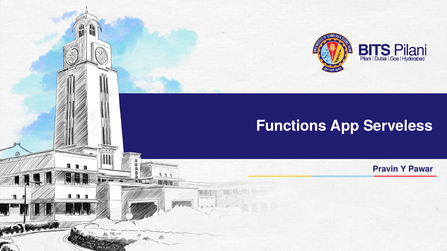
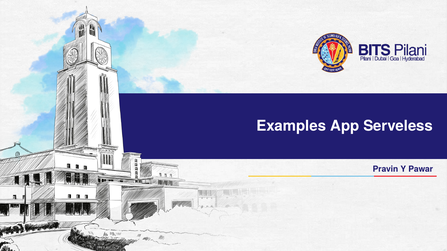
Functions: Functions -> Examples
